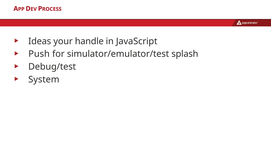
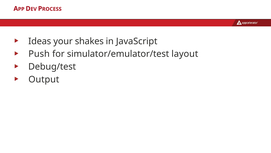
handle: handle -> shakes
splash: splash -> layout
System: System -> Output
